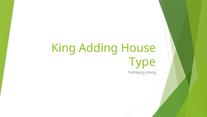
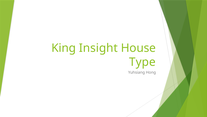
Adding: Adding -> Insight
